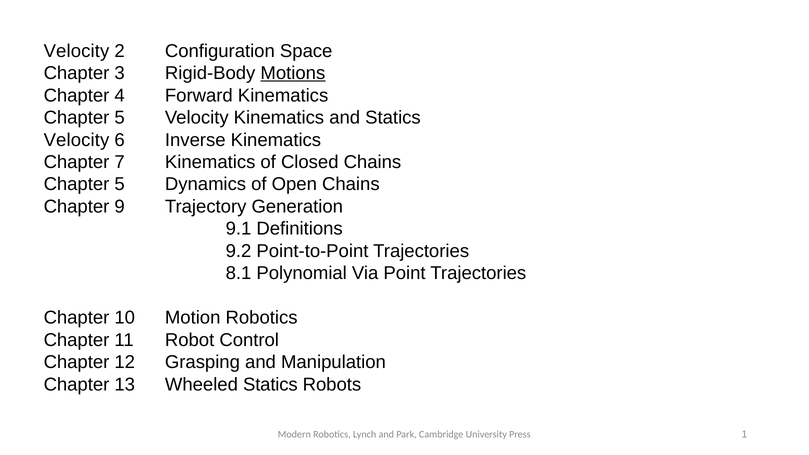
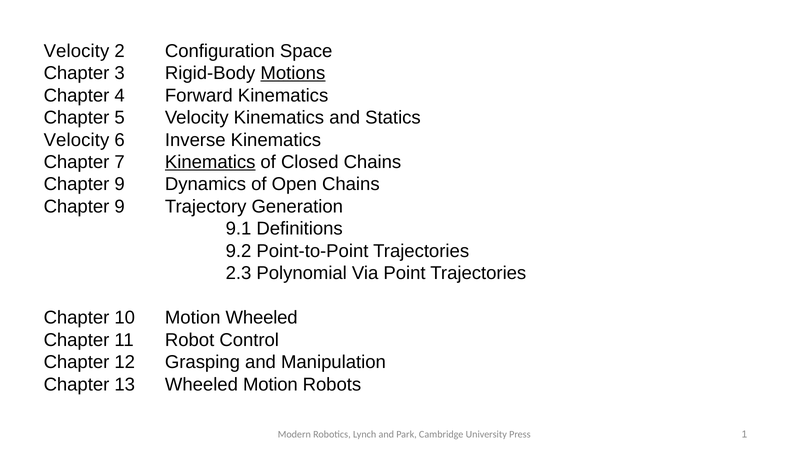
Kinematics at (210, 162) underline: none -> present
5 at (120, 184): 5 -> 9
8.1: 8.1 -> 2.3
Motion Robotics: Robotics -> Wheeled
Wheeled Statics: Statics -> Motion
